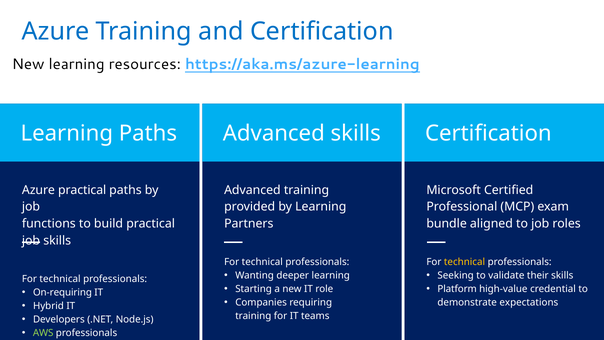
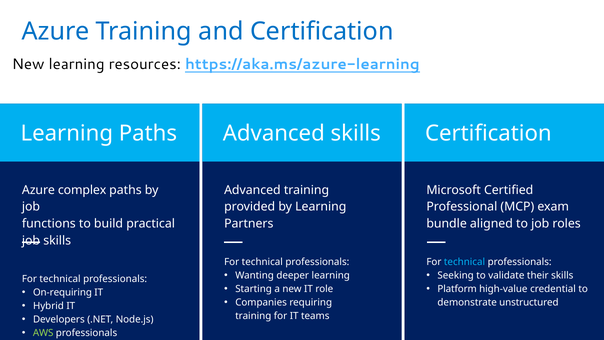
Azure practical: practical -> complex
technical at (465, 262) colour: yellow -> light blue
expectations: expectations -> unstructured
